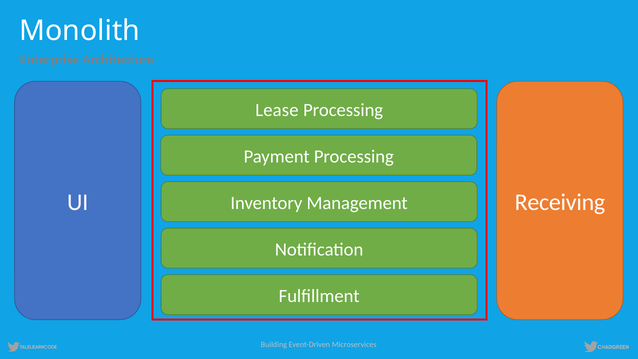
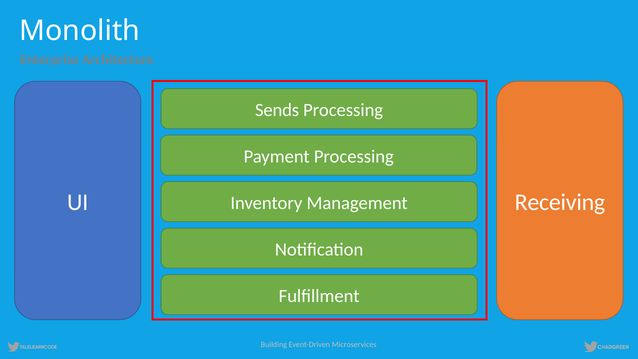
Lease: Lease -> Sends
